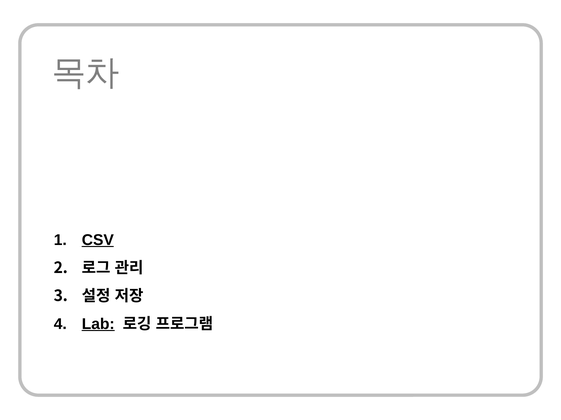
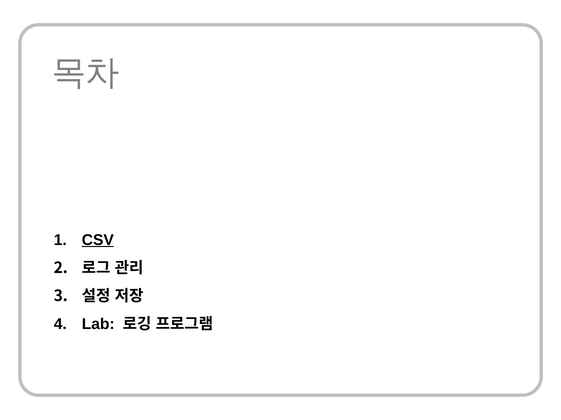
Lab underline: present -> none
